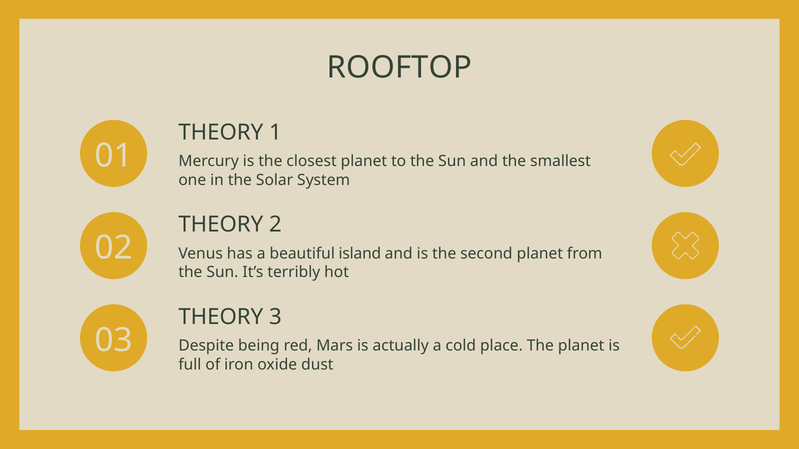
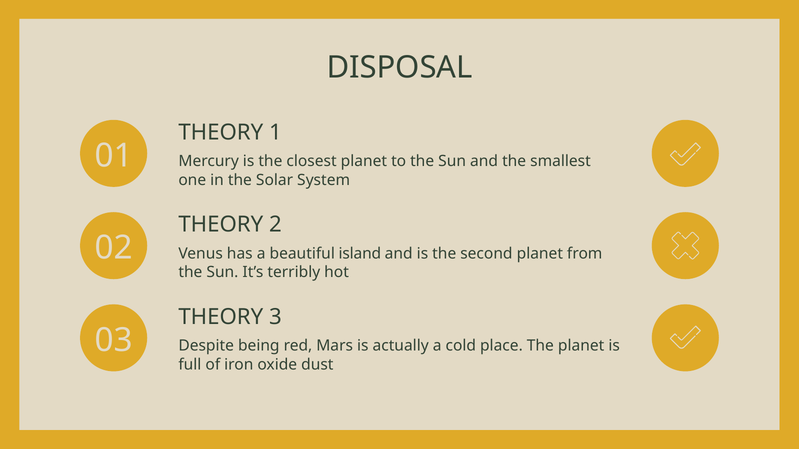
ROOFTOP: ROOFTOP -> DISPOSAL
